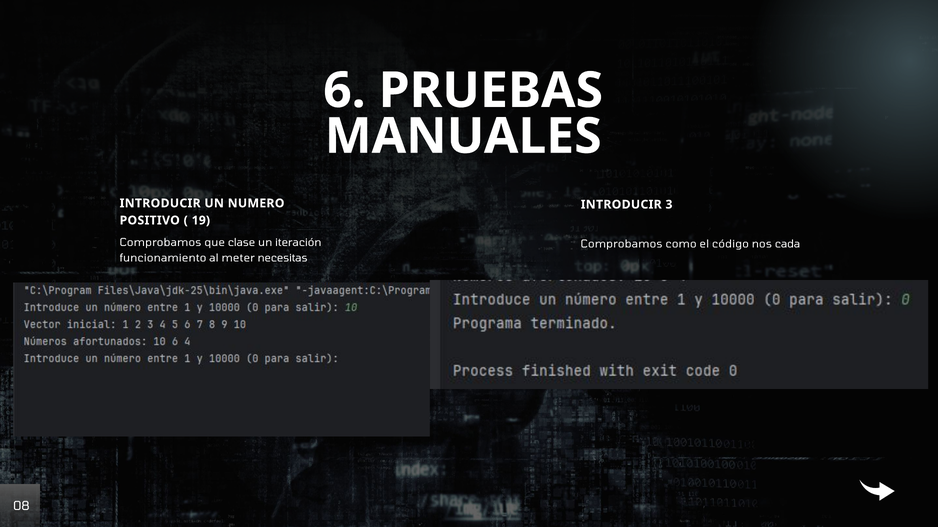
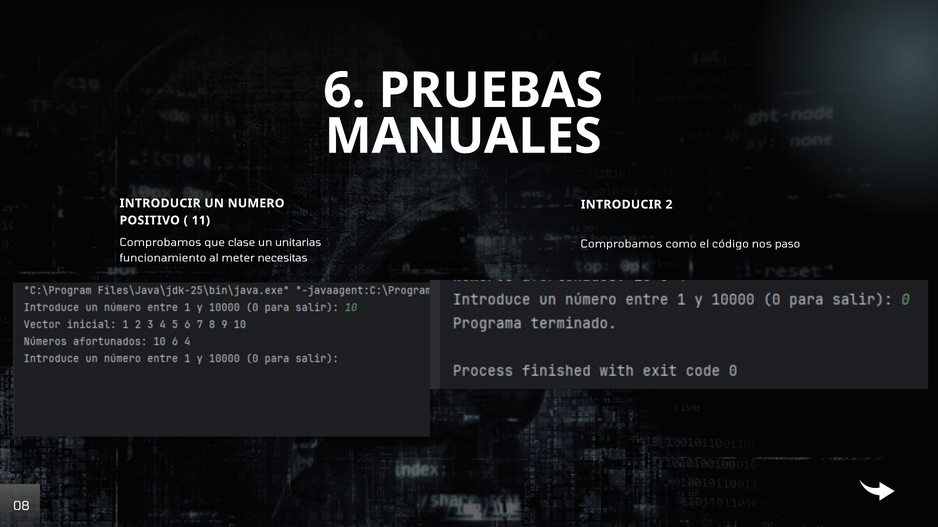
3: 3 -> 2
19: 19 -> 11
iteración: iteración -> unitarias
cada: cada -> paso
